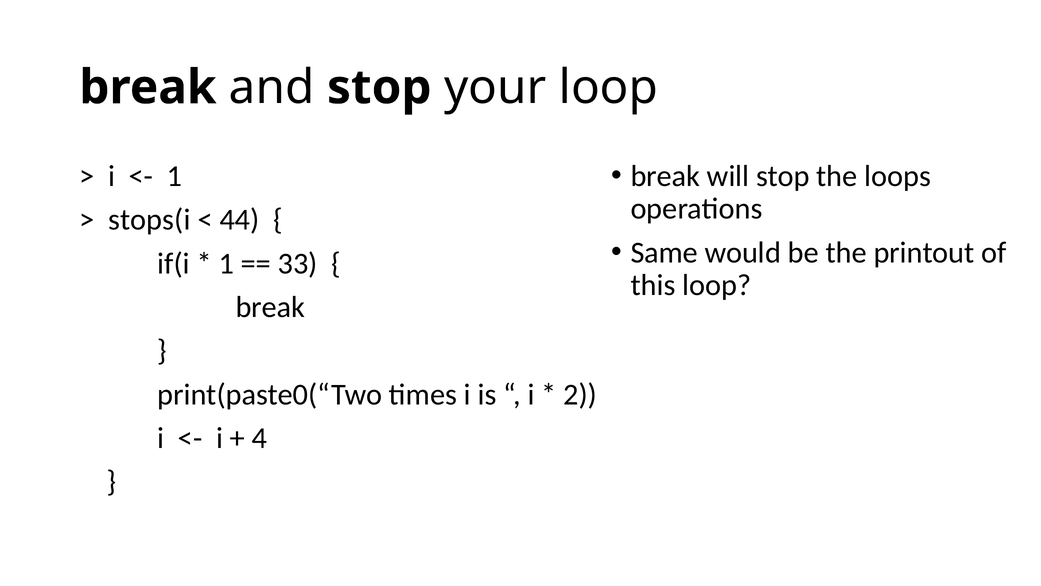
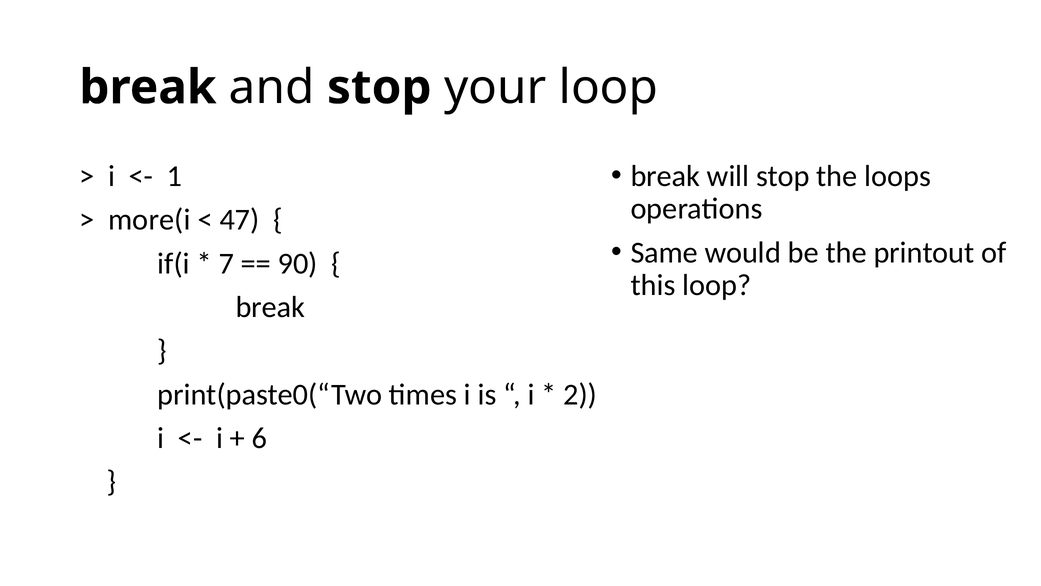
stops(i: stops(i -> more(i
44: 44 -> 47
1 at (226, 263): 1 -> 7
33: 33 -> 90
4: 4 -> 6
